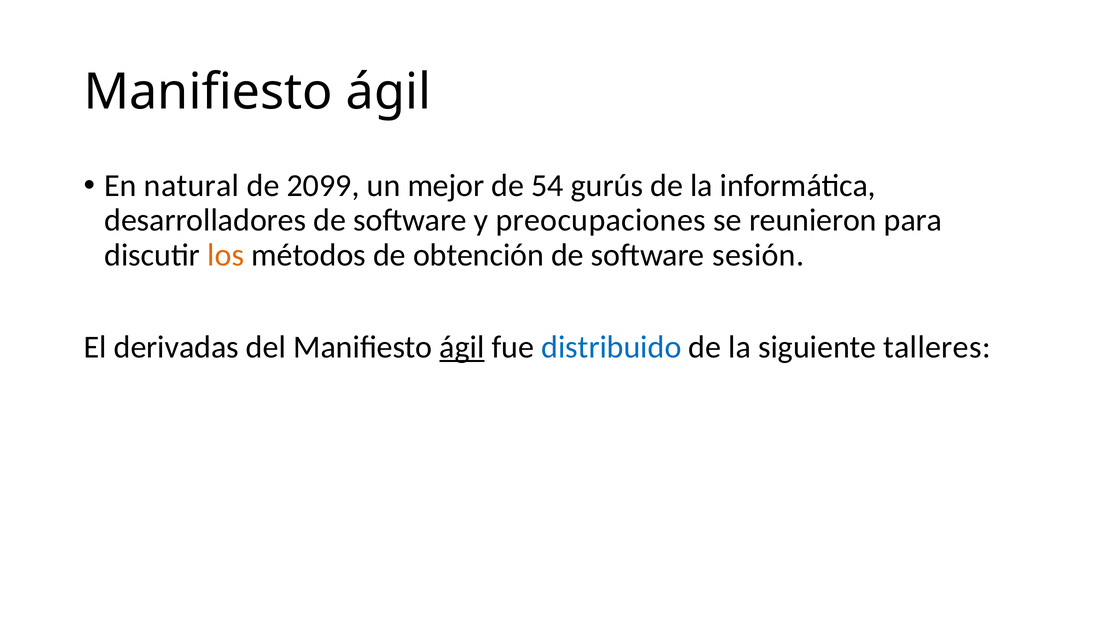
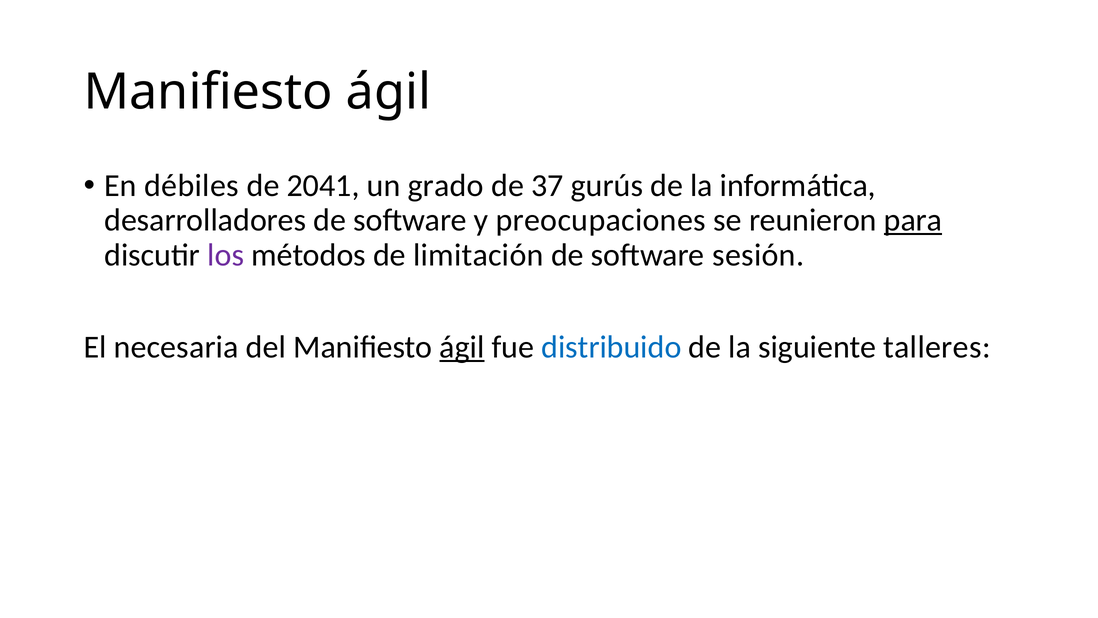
natural: natural -> débiles
2099: 2099 -> 2041
mejor: mejor -> grado
54: 54 -> 37
para underline: none -> present
los colour: orange -> purple
obtención: obtención -> limitación
derivadas: derivadas -> necesaria
